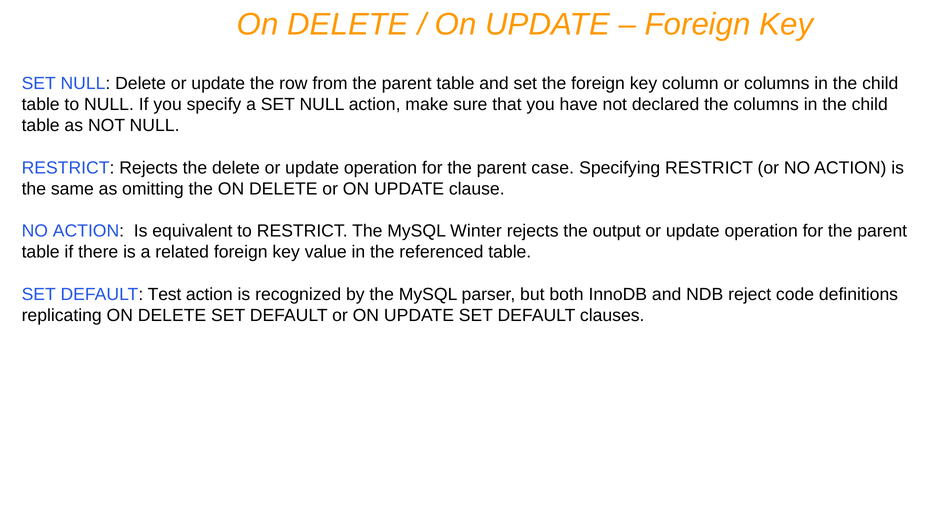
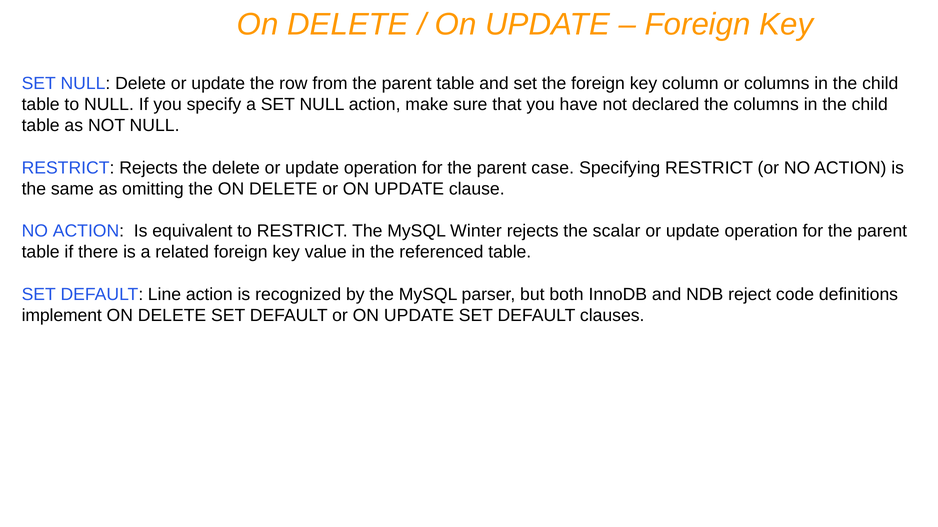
output: output -> scalar
Test: Test -> Line
replicating: replicating -> implement
